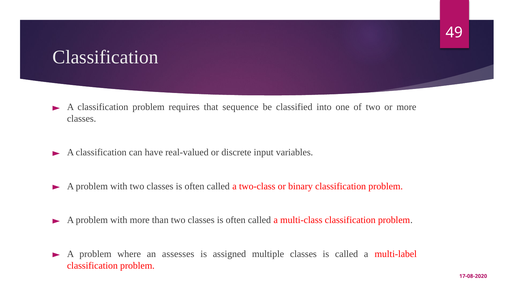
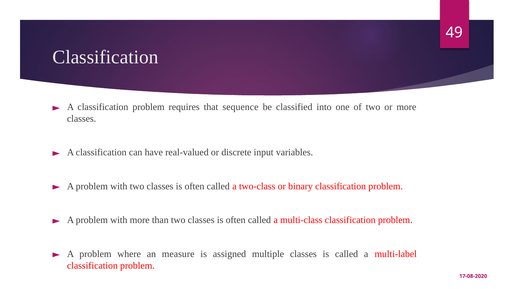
assesses: assesses -> measure
